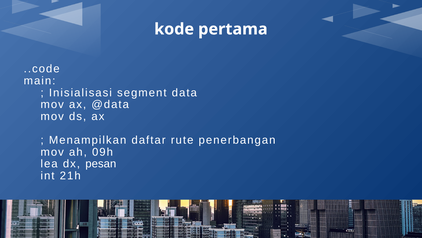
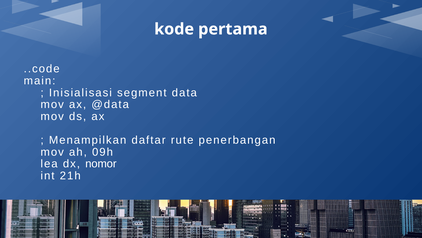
pesan: pesan -> nomor
